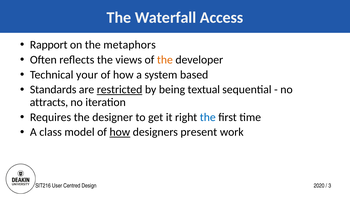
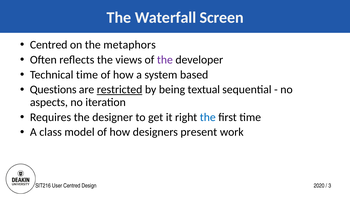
Access: Access -> Screen
Rapport at (49, 45): Rapport -> Centred
the at (165, 60) colour: orange -> purple
Technical your: your -> time
Standards: Standards -> Questions
attracts: attracts -> aspects
how at (120, 132) underline: present -> none
